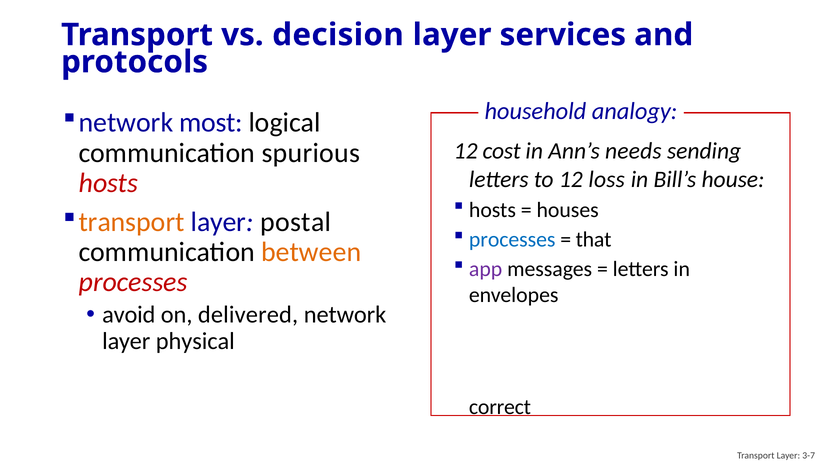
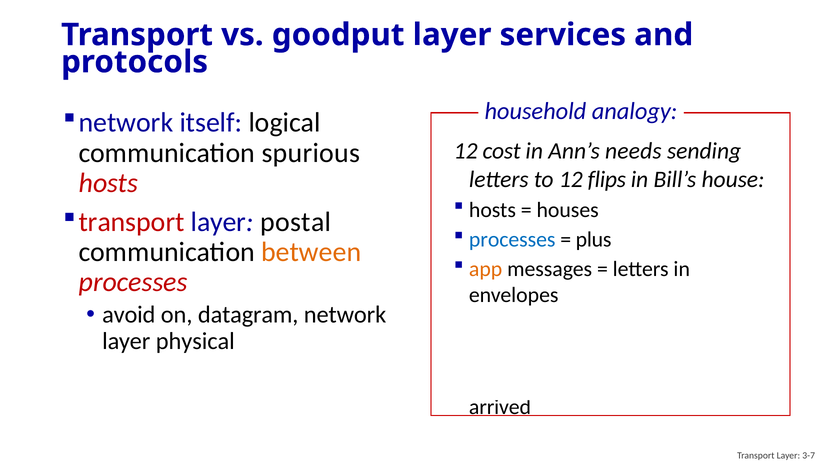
decision: decision -> goodput
most: most -> itself
loss: loss -> flips
transport at (132, 222) colour: orange -> red
that: that -> plus
app colour: purple -> orange
delivered: delivered -> datagram
correct: correct -> arrived
